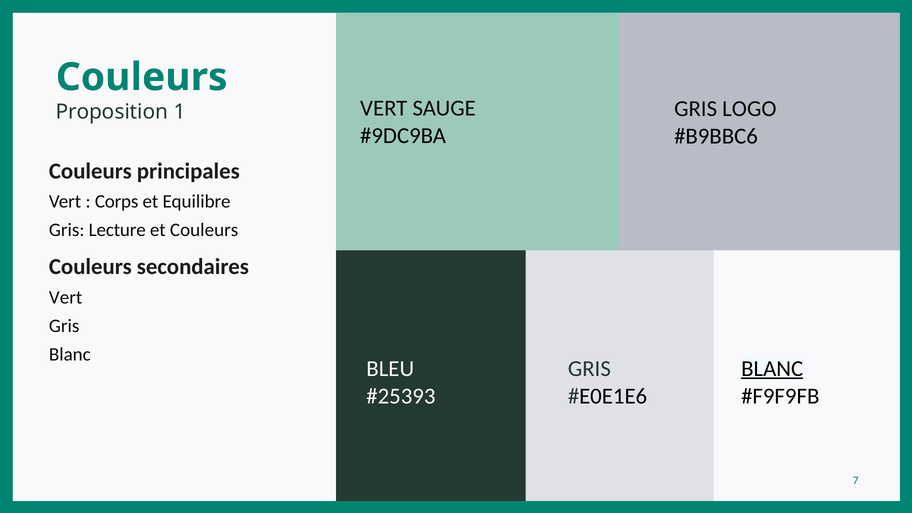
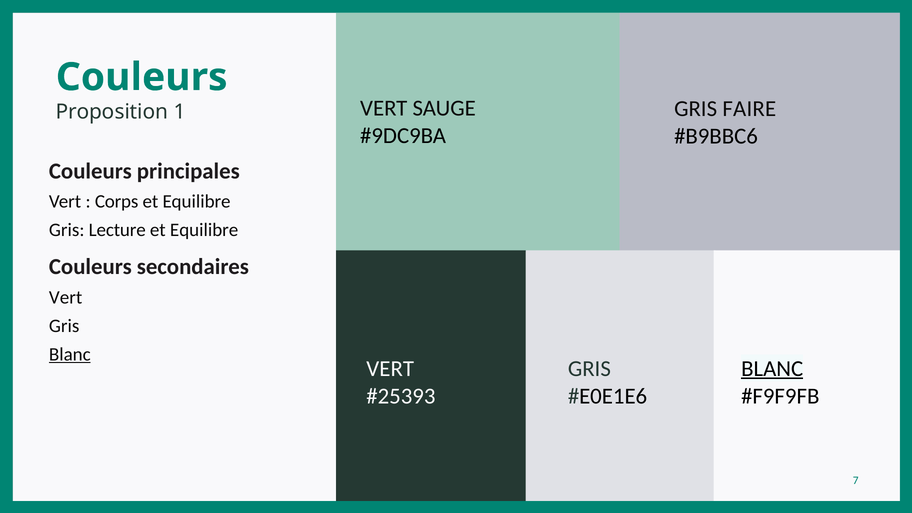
LOGO: LOGO -> FAIRE
Couleurs at (204, 230): Couleurs -> Equilibre
Blanc at (70, 354) underline: none -> present
BLEU at (390, 369): BLEU -> VERT
